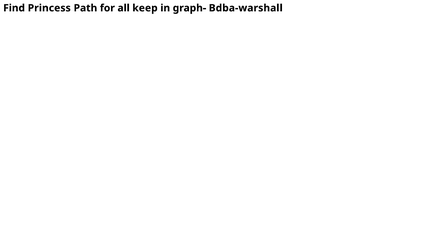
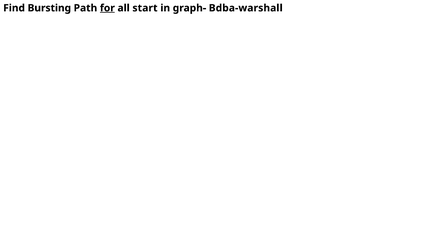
Princess: Princess -> Bursting
for underline: none -> present
keep: keep -> start
